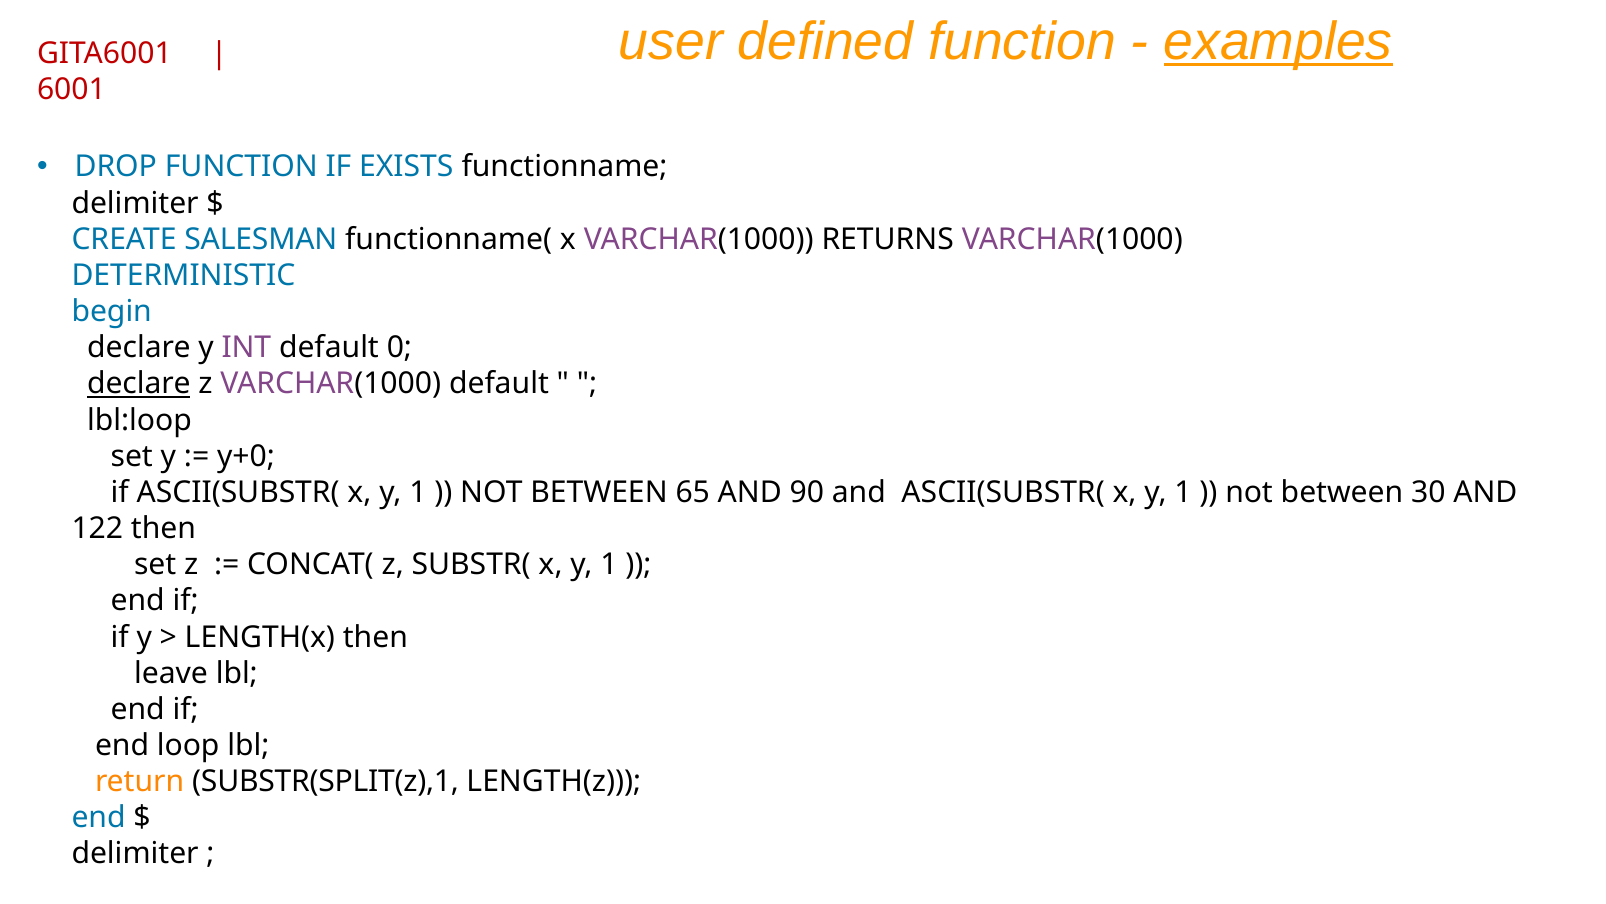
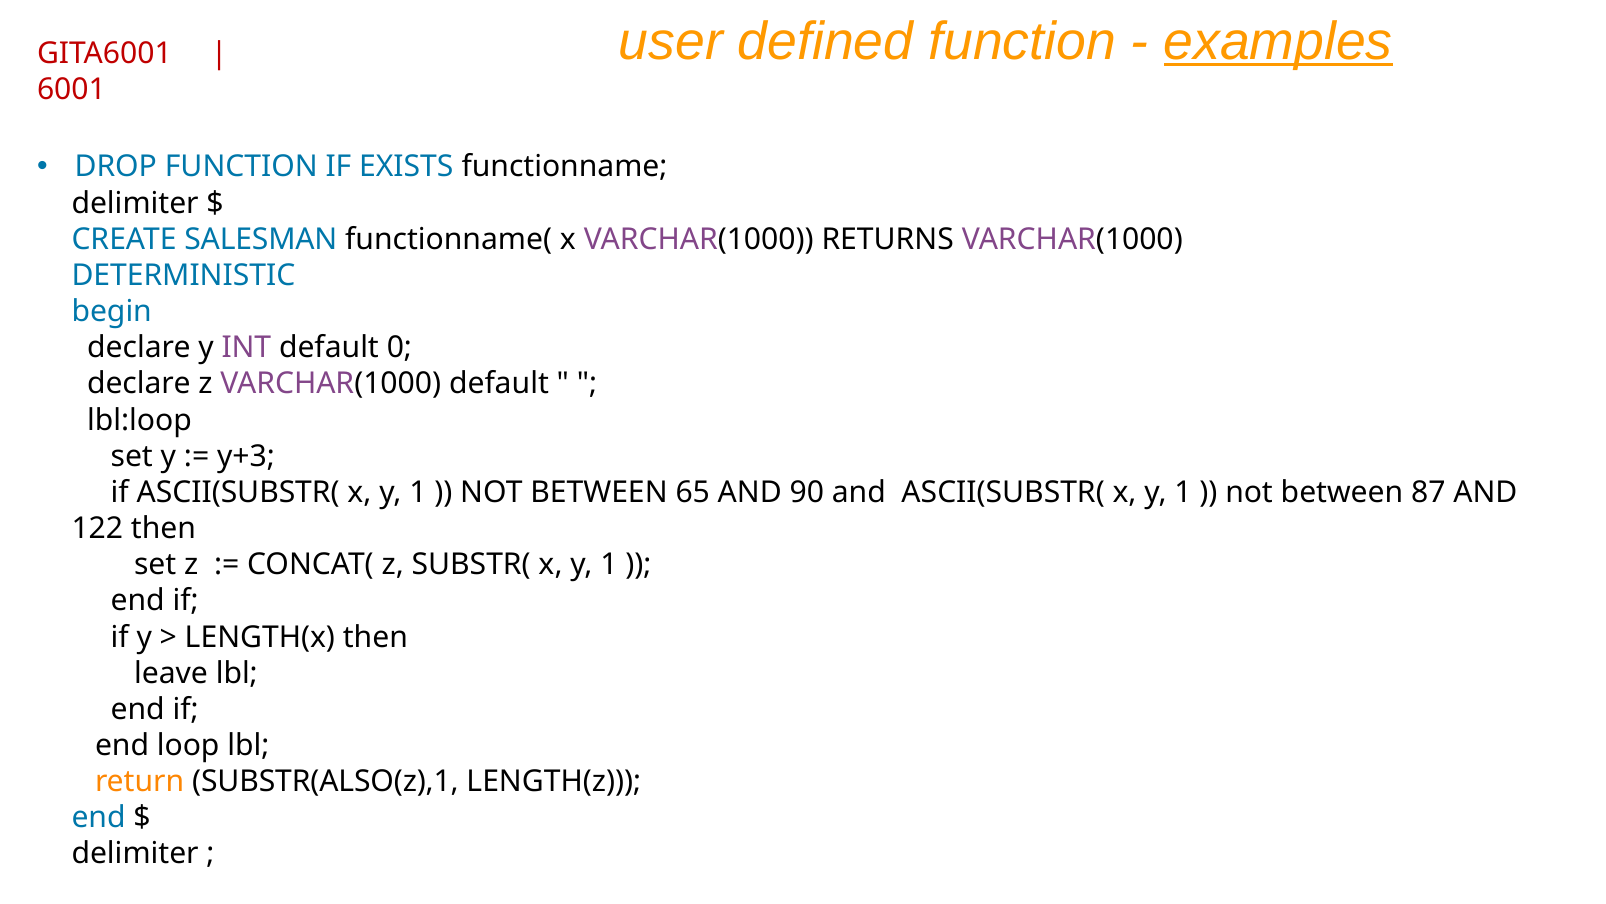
declare at (139, 384) underline: present -> none
y+0: y+0 -> y+3
30: 30 -> 87
SUBSTR(SPLIT(z),1: SUBSTR(SPLIT(z),1 -> SUBSTR(ALSO(z),1
